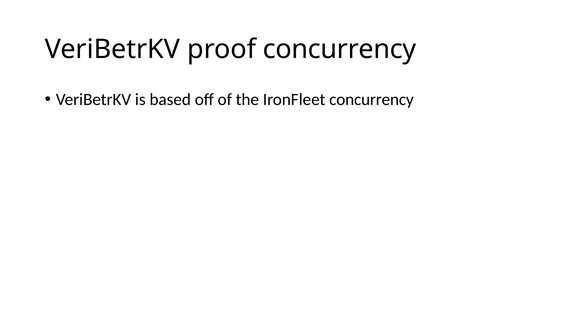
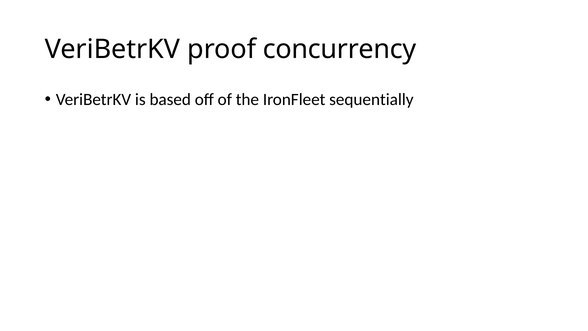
IronFleet concurrency: concurrency -> sequentially
